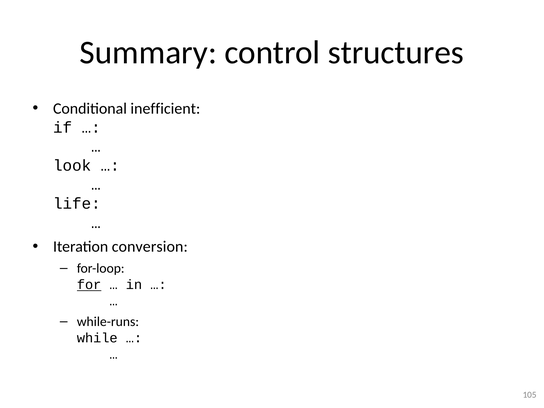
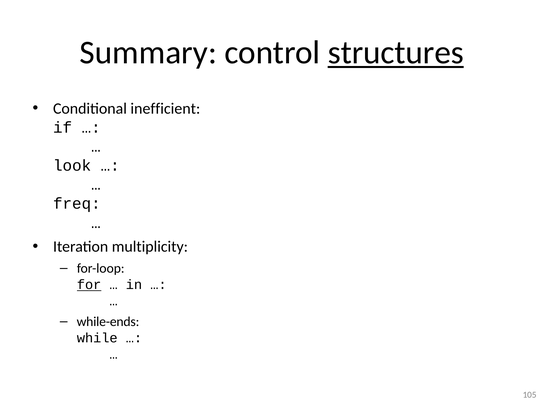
structures underline: none -> present
life: life -> freq
conversion: conversion -> multiplicity
while-runs: while-runs -> while-ends
